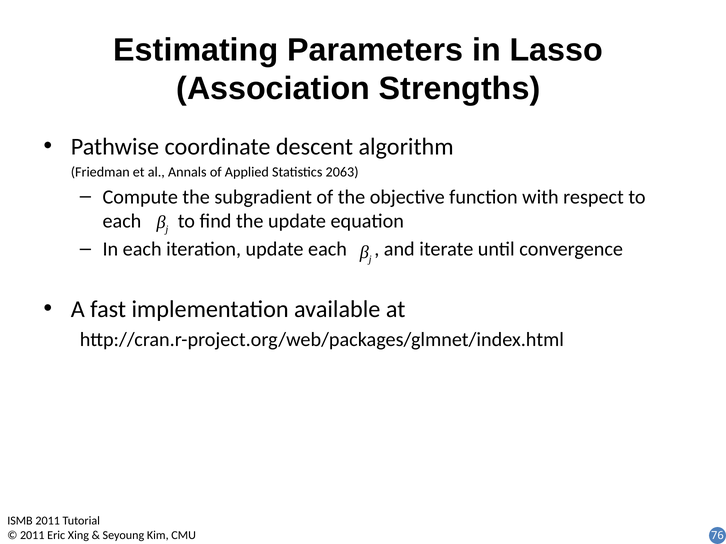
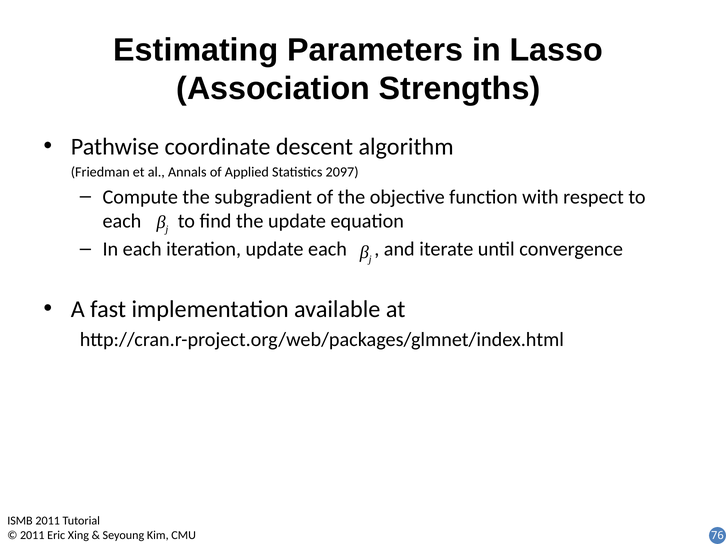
2063: 2063 -> 2097
